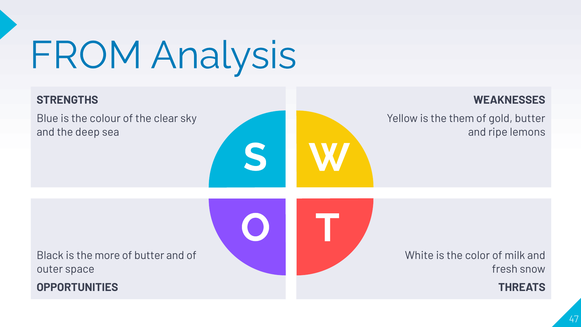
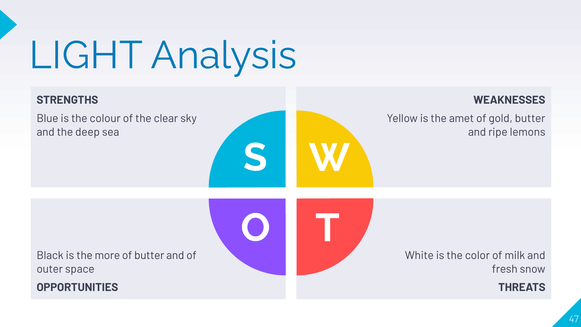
FROM: FROM -> LIGHT
them: them -> amet
